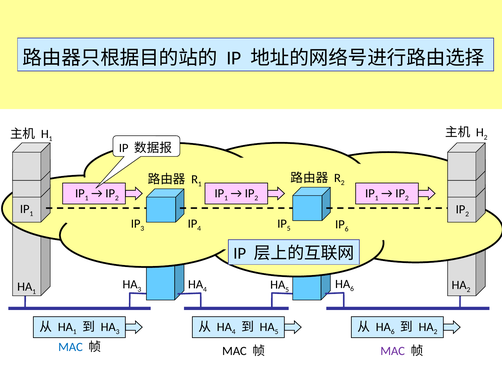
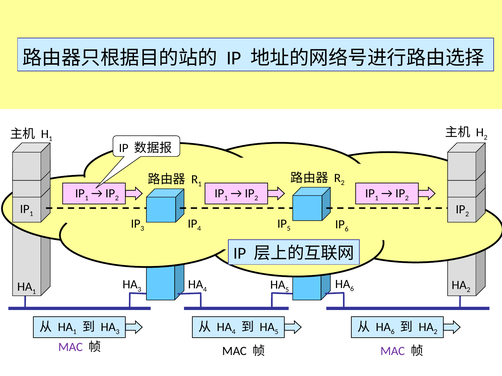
MAC at (71, 348) colour: blue -> purple
